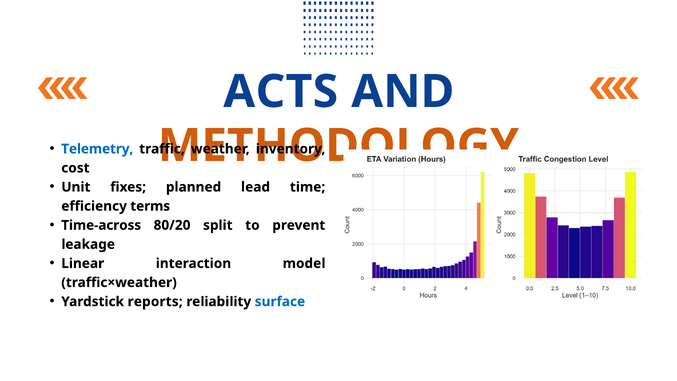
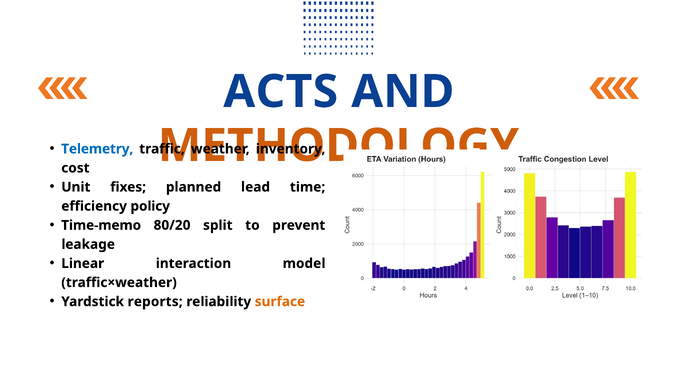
terms: terms -> policy
Time-across: Time-across -> Time-memo
surface colour: blue -> orange
